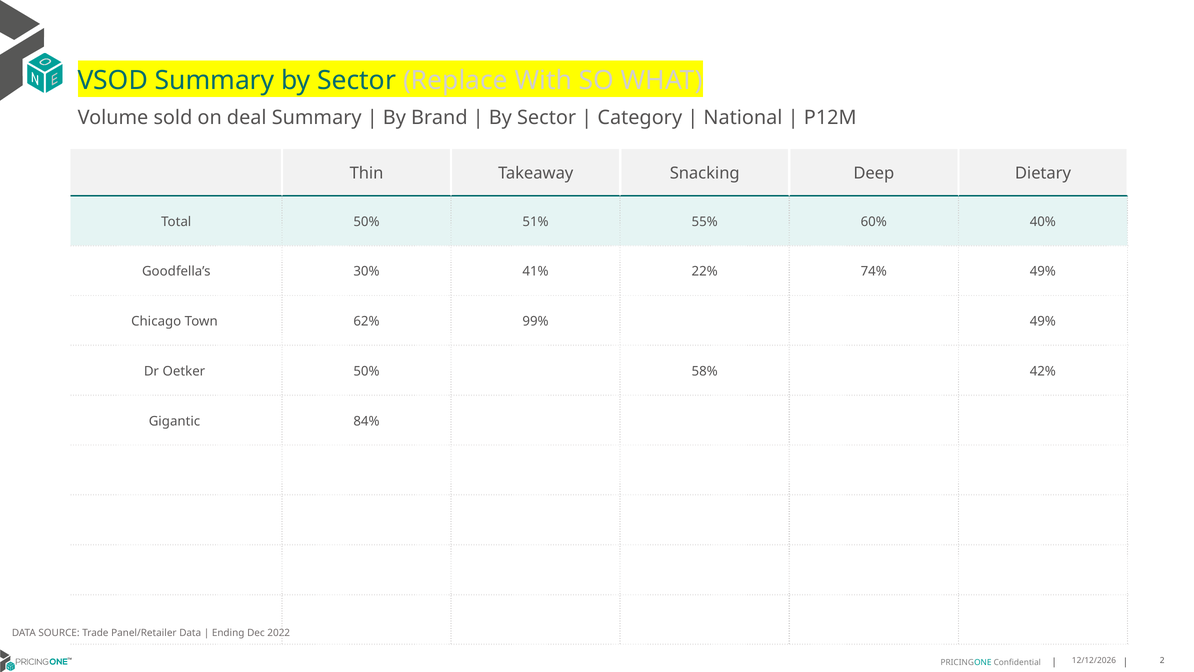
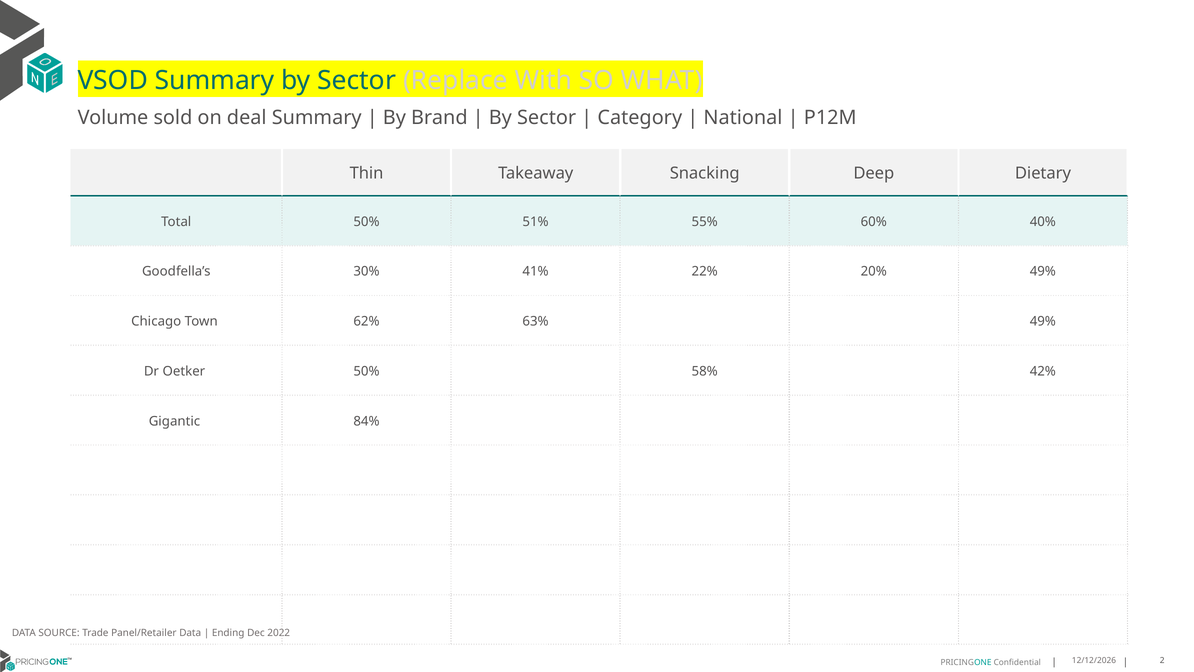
74%: 74% -> 20%
99%: 99% -> 63%
